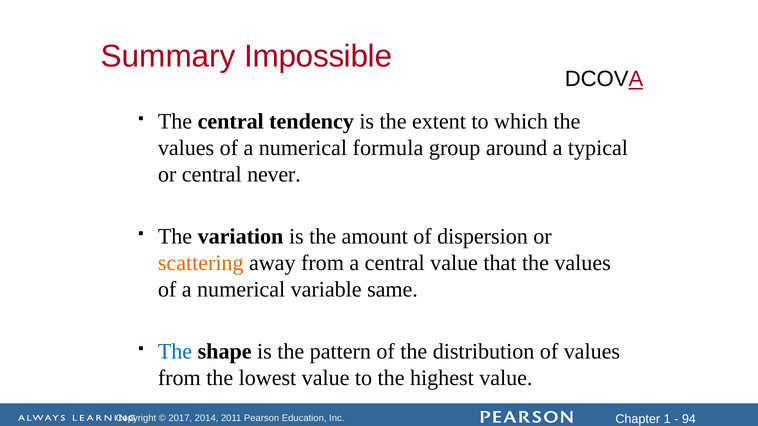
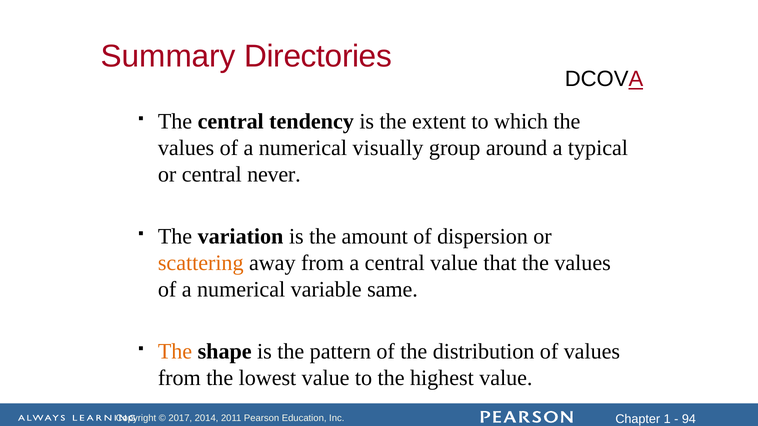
Impossible: Impossible -> Directories
formula: formula -> visually
The at (175, 352) colour: blue -> orange
